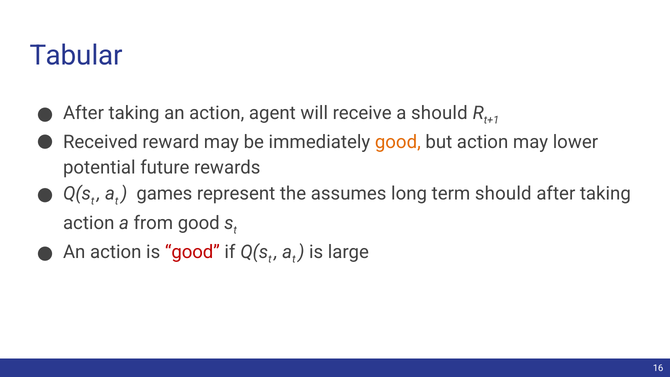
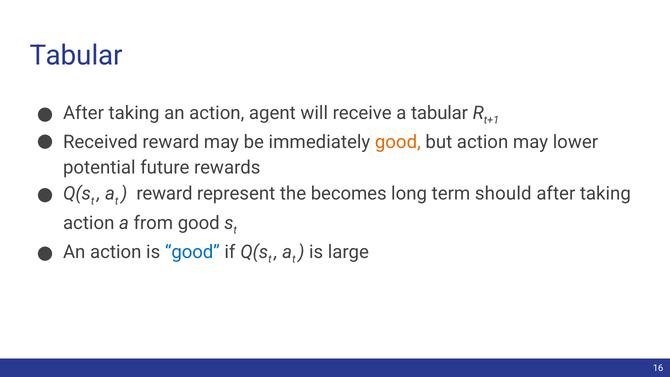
a should: should -> tabular
games at (164, 194): games -> reward
assumes: assumes -> becomes
good at (192, 252) colour: red -> blue
